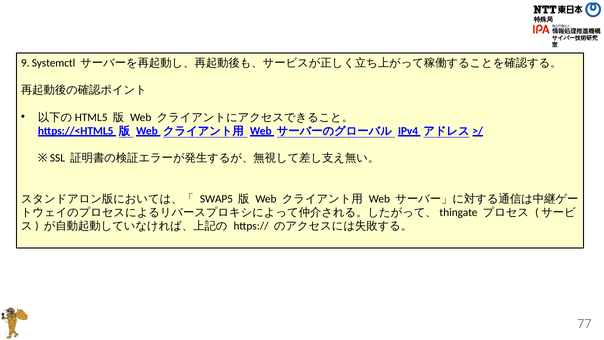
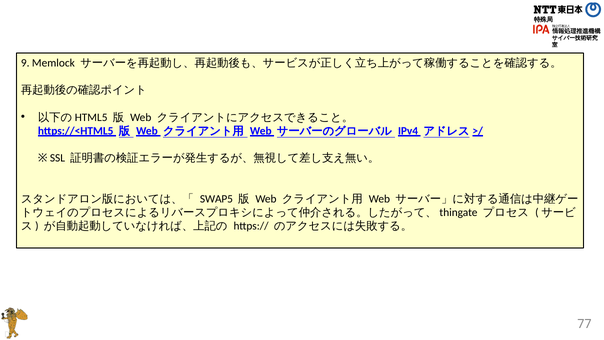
Systemctl: Systemctl -> Memlock
